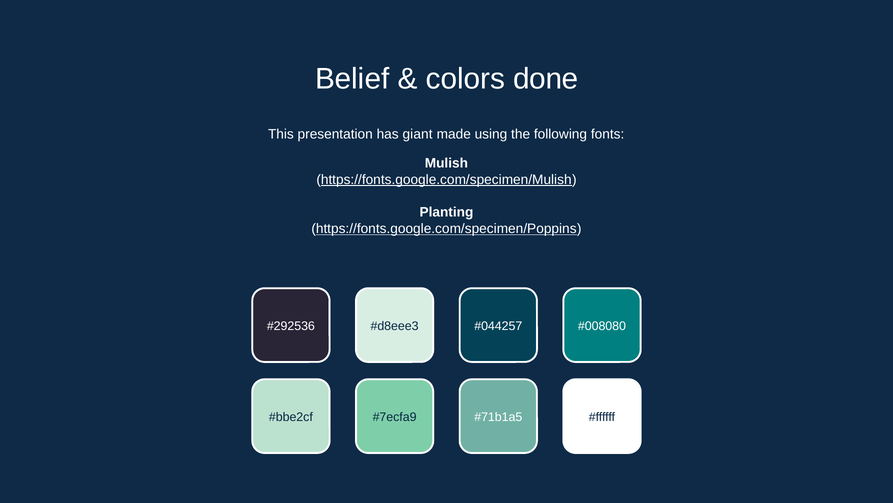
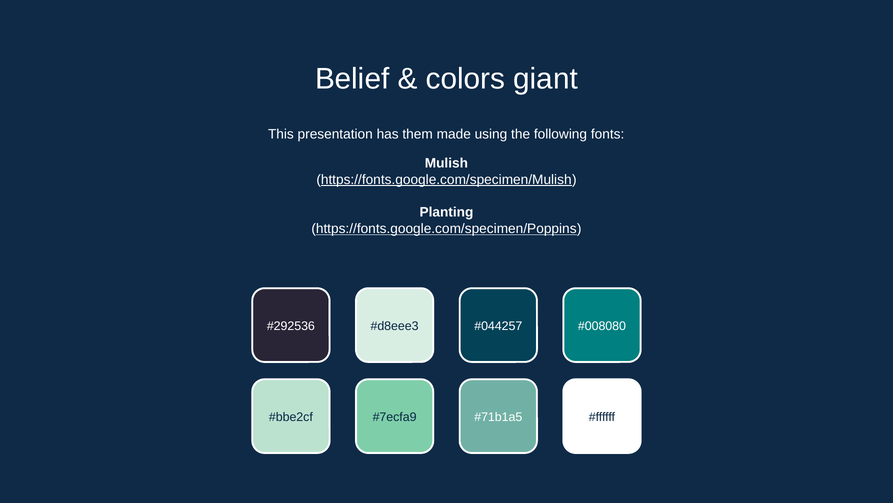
done: done -> giant
giant: giant -> them
